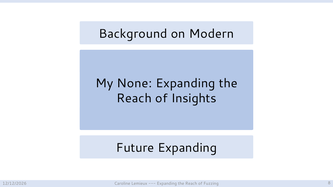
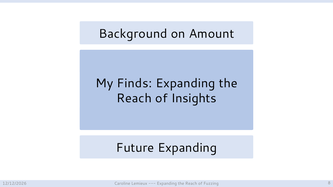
Modern: Modern -> Amount
None: None -> Finds
